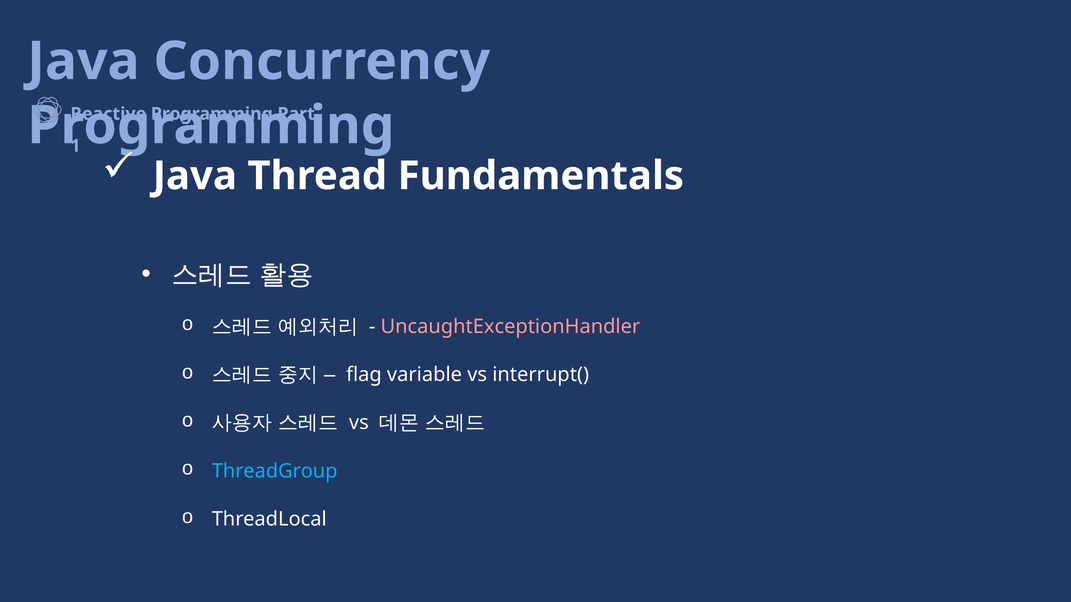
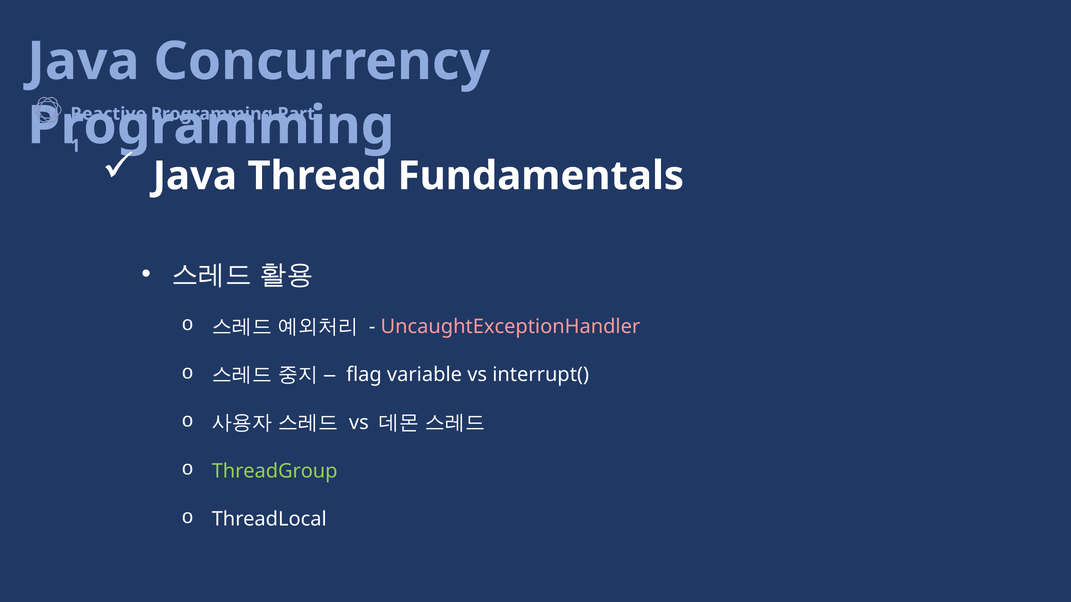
ThreadGroup colour: light blue -> light green
